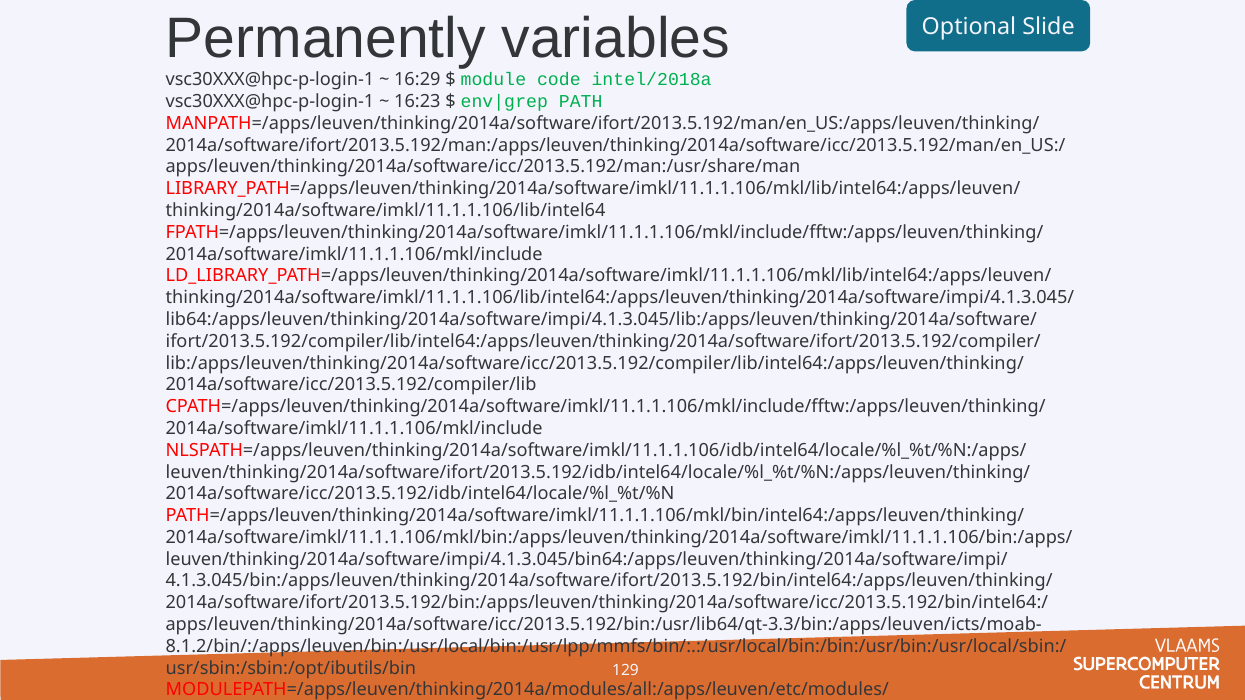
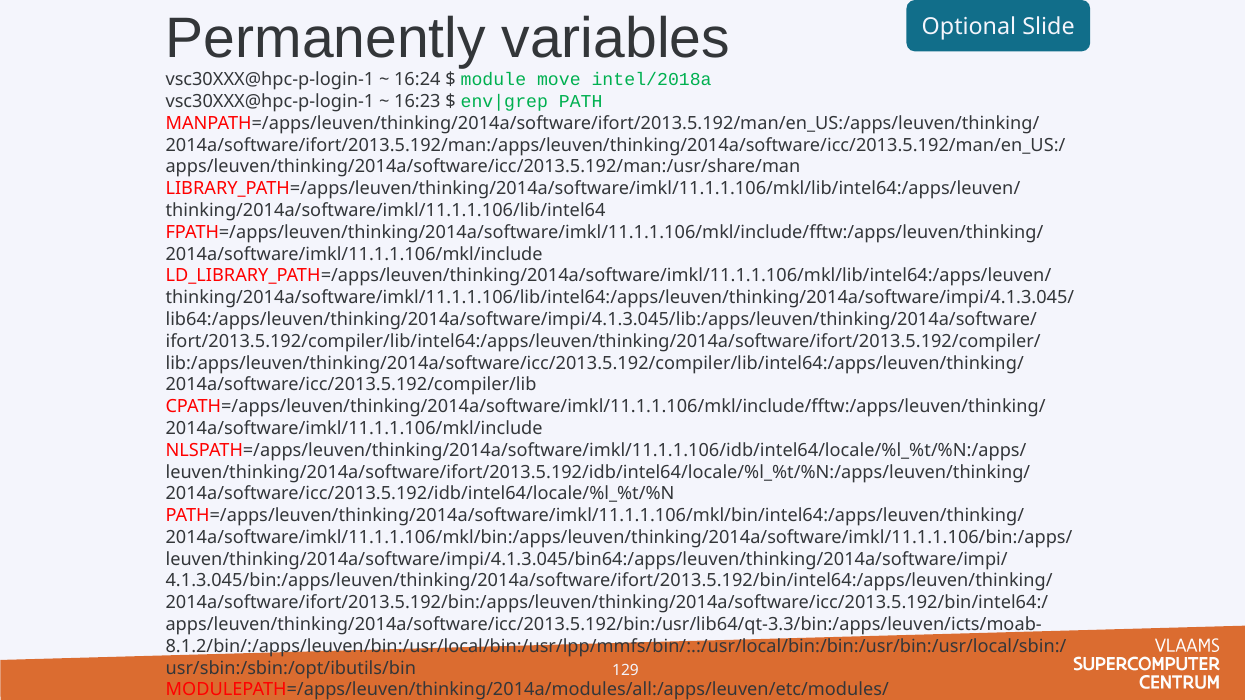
16:29: 16:29 -> 16:24
code: code -> move
